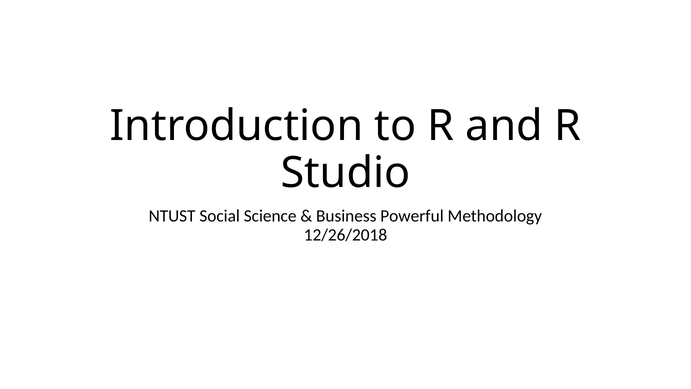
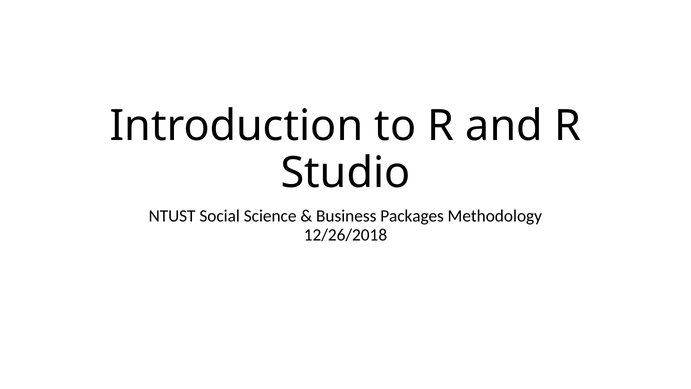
Powerful: Powerful -> Packages
